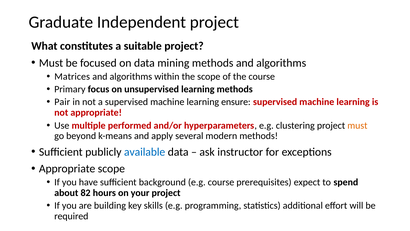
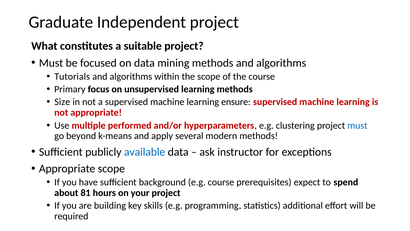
Matrices: Matrices -> Tutorials
Pair: Pair -> Size
must at (357, 125) colour: orange -> blue
82: 82 -> 81
